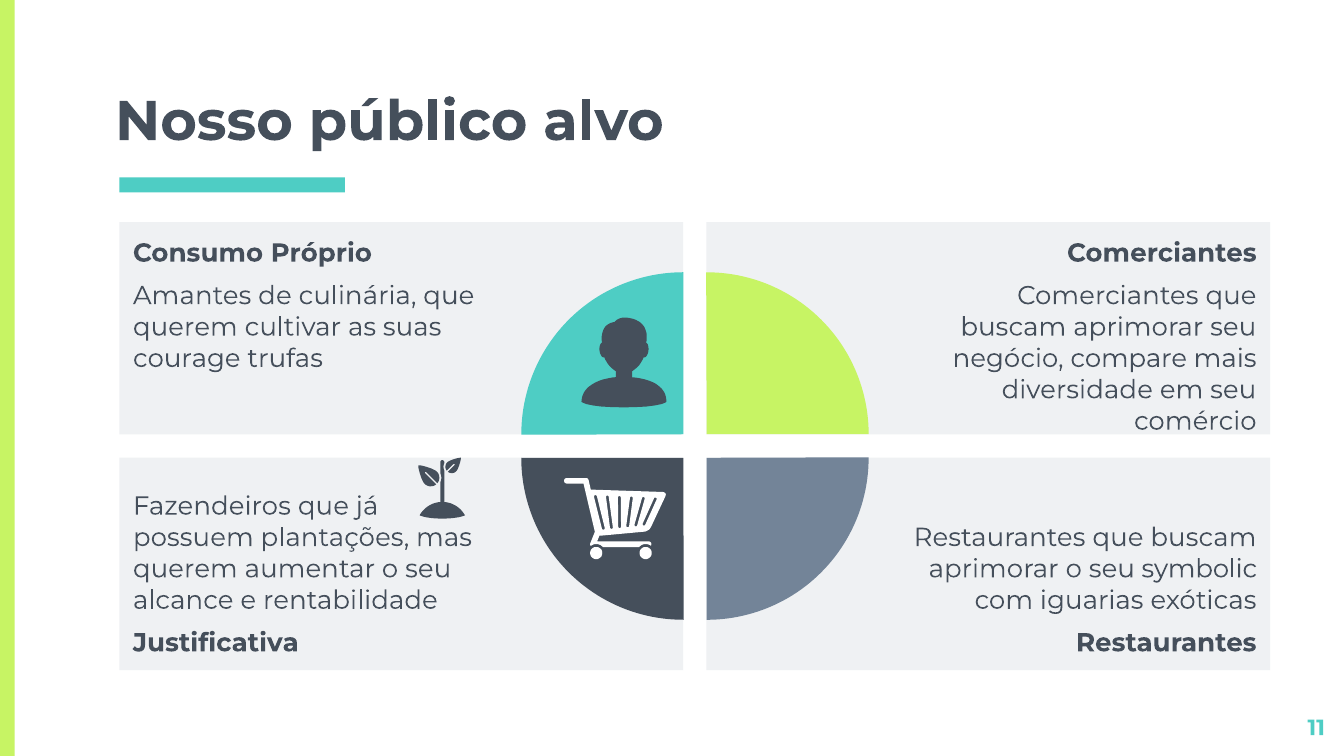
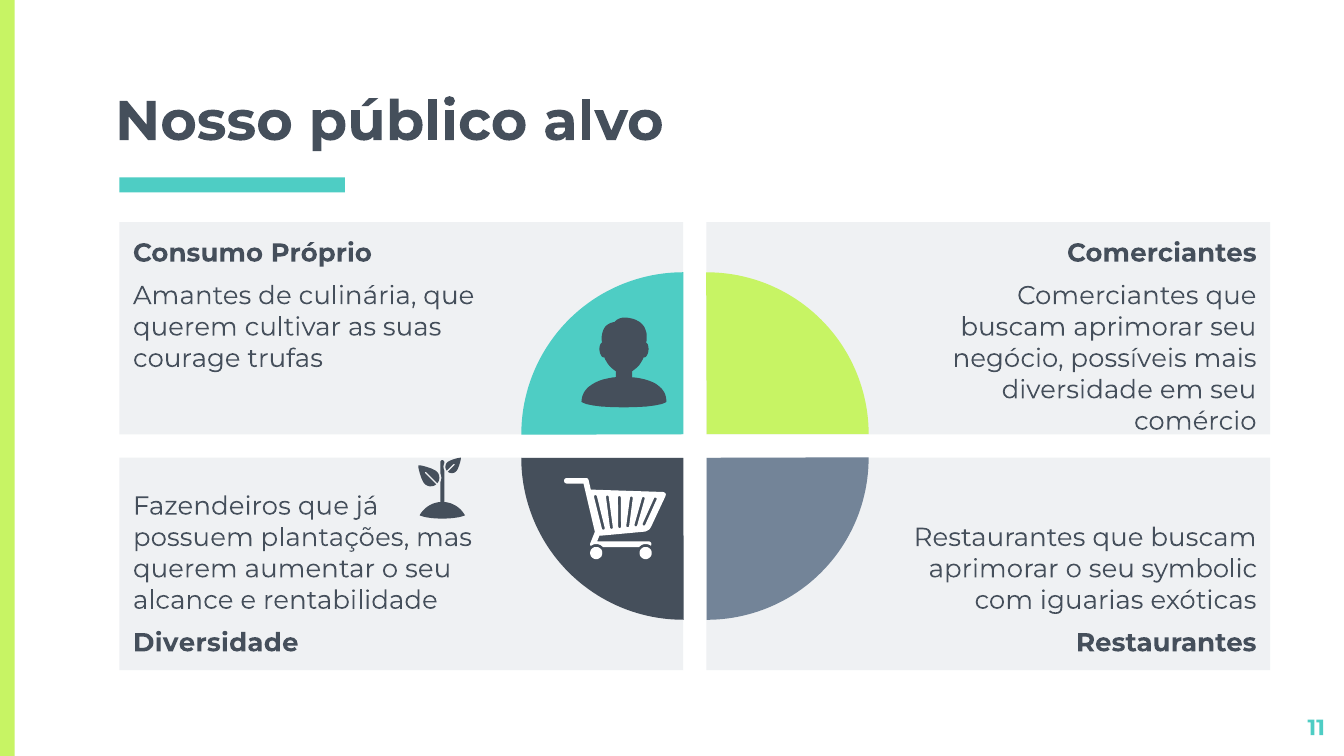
compare: compare -> possíveis
Justificativa at (216, 643): Justificativa -> Diversidade
